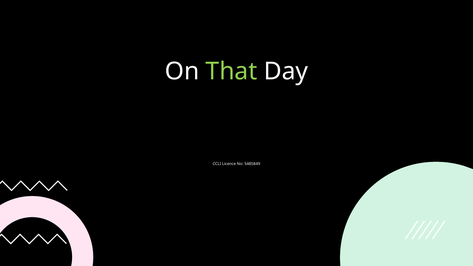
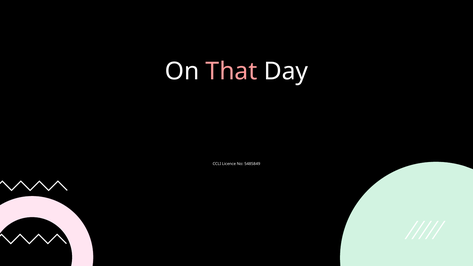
That colour: light green -> pink
